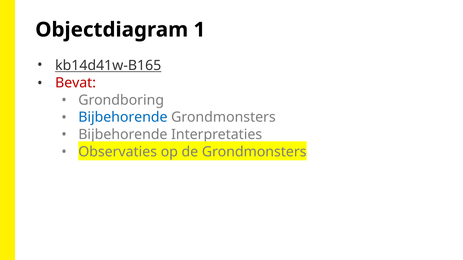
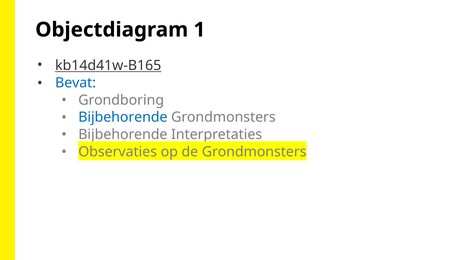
Bevat colour: red -> blue
